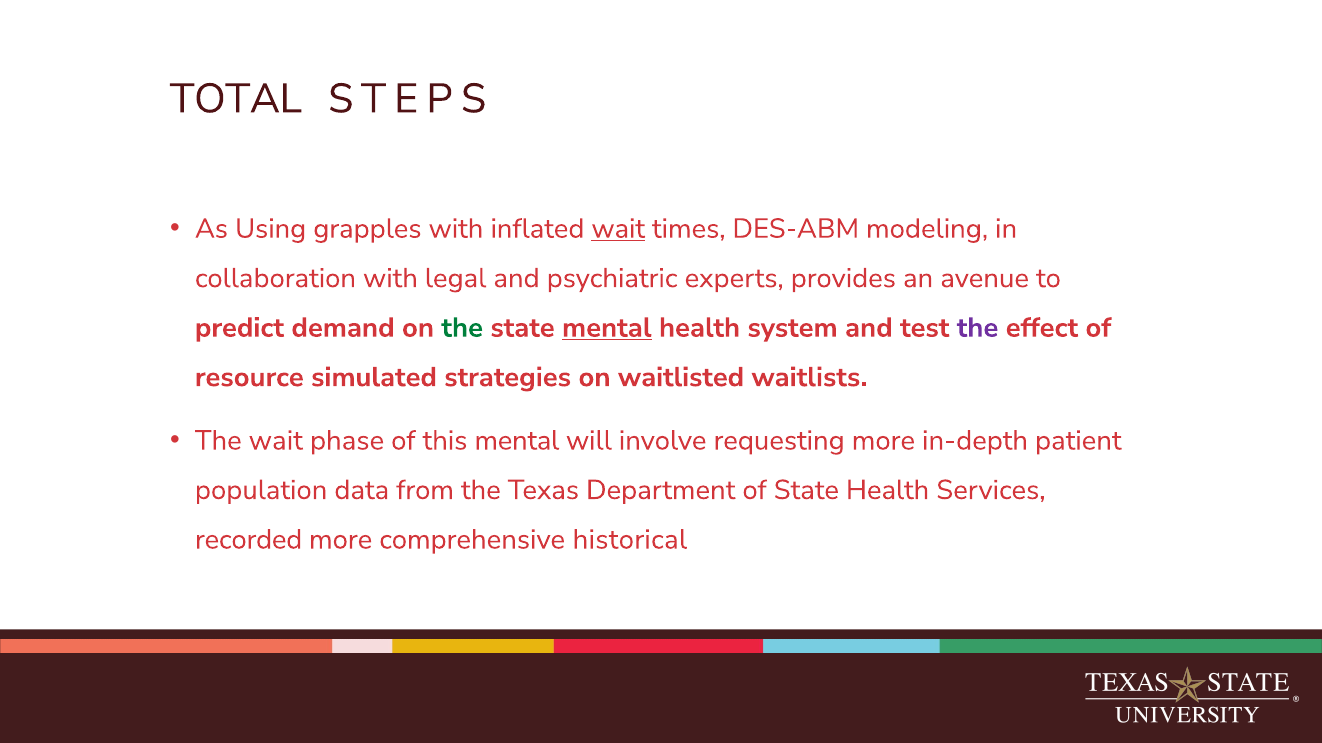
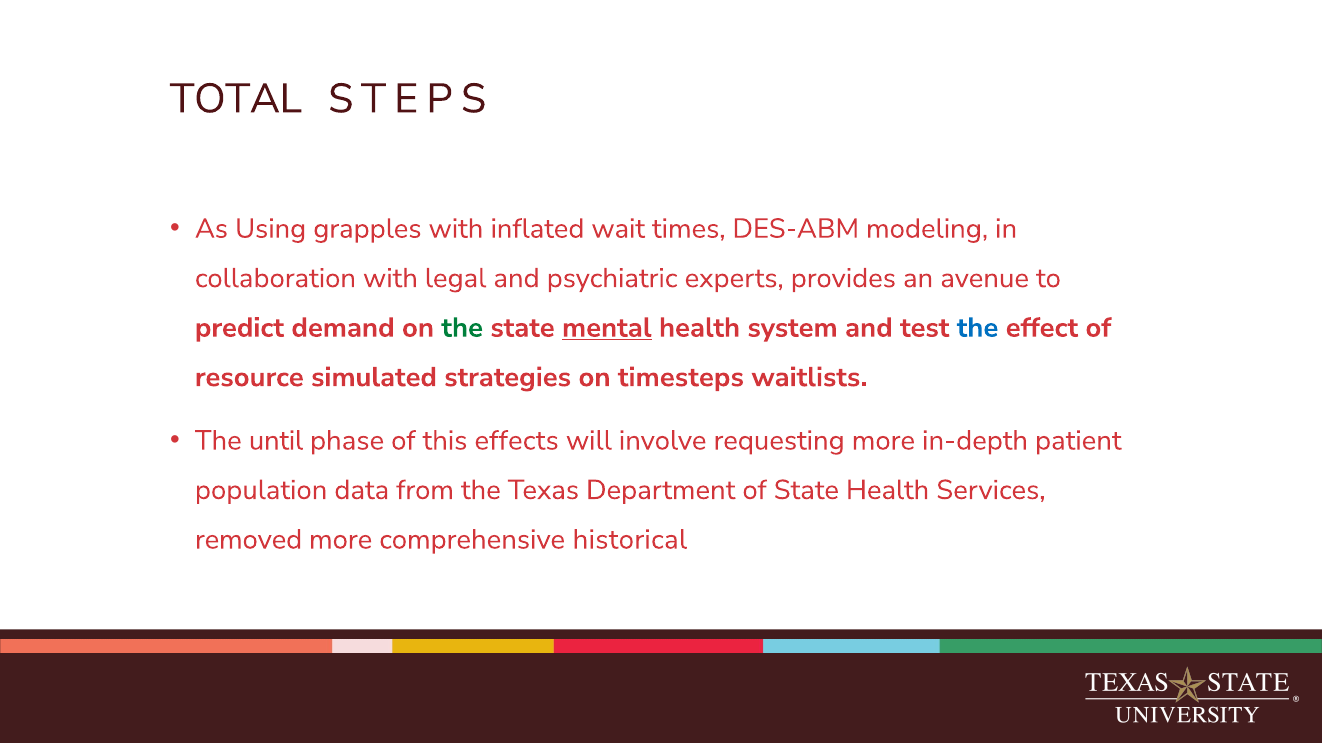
wait at (618, 229) underline: present -> none
the at (978, 328) colour: purple -> blue
waitlisted: waitlisted -> timesteps
The wait: wait -> until
this mental: mental -> effects
recorded: recorded -> removed
